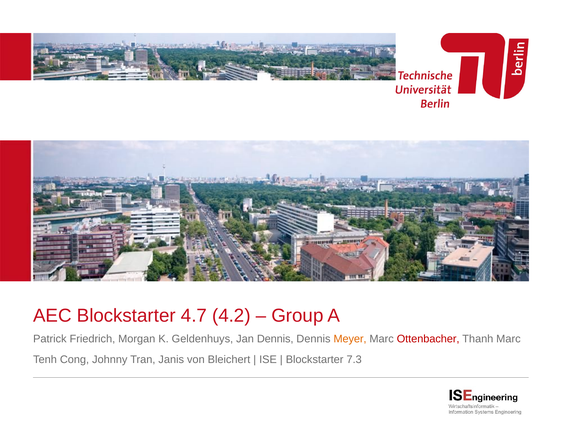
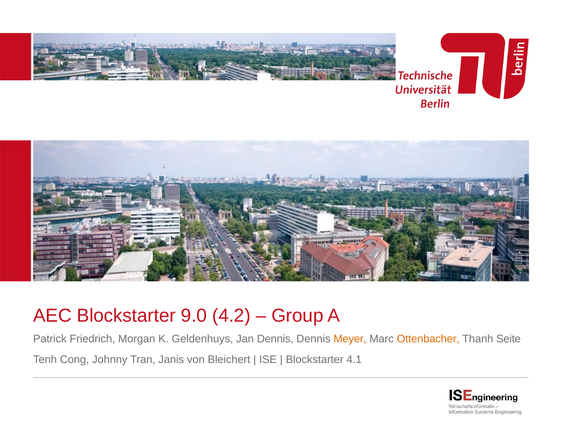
4.7: 4.7 -> 9.0
Ottenbacher colour: red -> orange
Thanh Marc: Marc -> Seite
7.3: 7.3 -> 4.1
